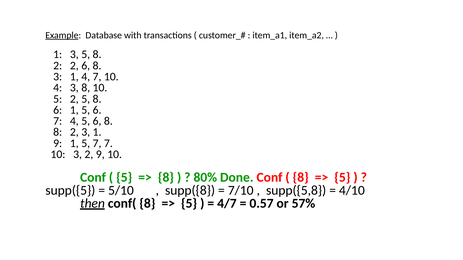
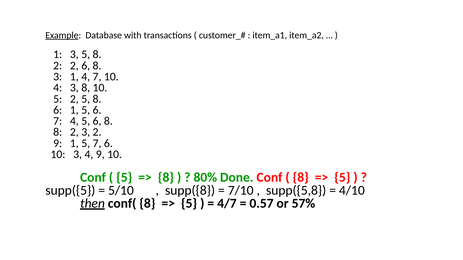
2 3 1: 1 -> 2
7 7: 7 -> 6
3 2: 2 -> 4
